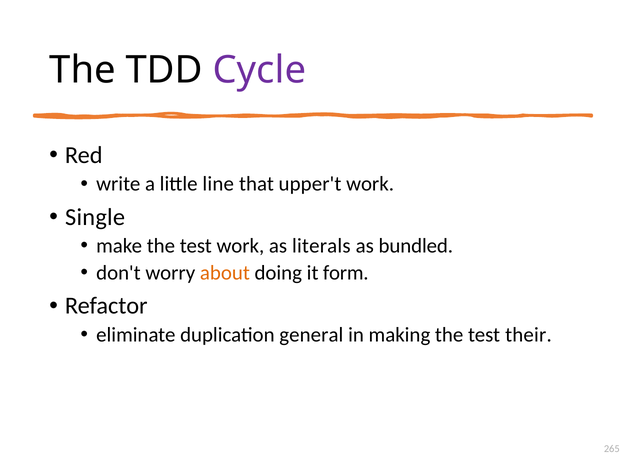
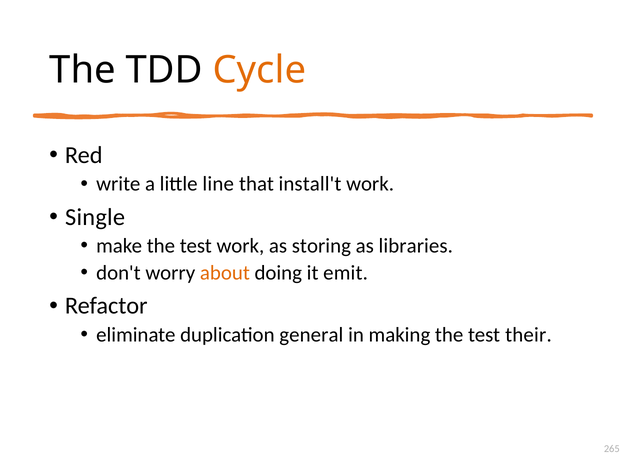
Cycle colour: purple -> orange
upper't: upper't -> install't
literals: literals -> storing
bundled: bundled -> libraries
form: form -> emit
